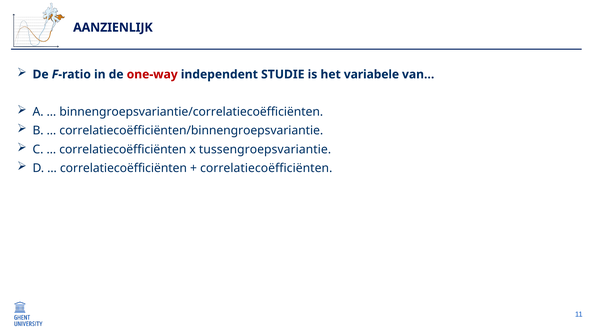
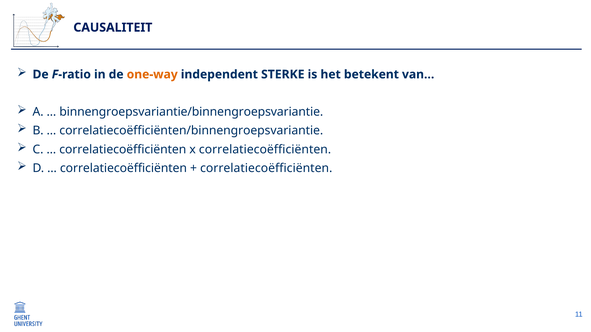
AANZIENLIJK: AANZIENLIJK -> CAUSALITEIT
one-way colour: red -> orange
STUDIE: STUDIE -> STERKE
variabele: variabele -> betekent
binnengroepsvariantie/correlatiecoëfficiënten: binnengroepsvariantie/correlatiecoëfficiënten -> binnengroepsvariantie/binnengroepsvariantie
x tussengroepsvariantie: tussengroepsvariantie -> correlatiecoëfficiënten
